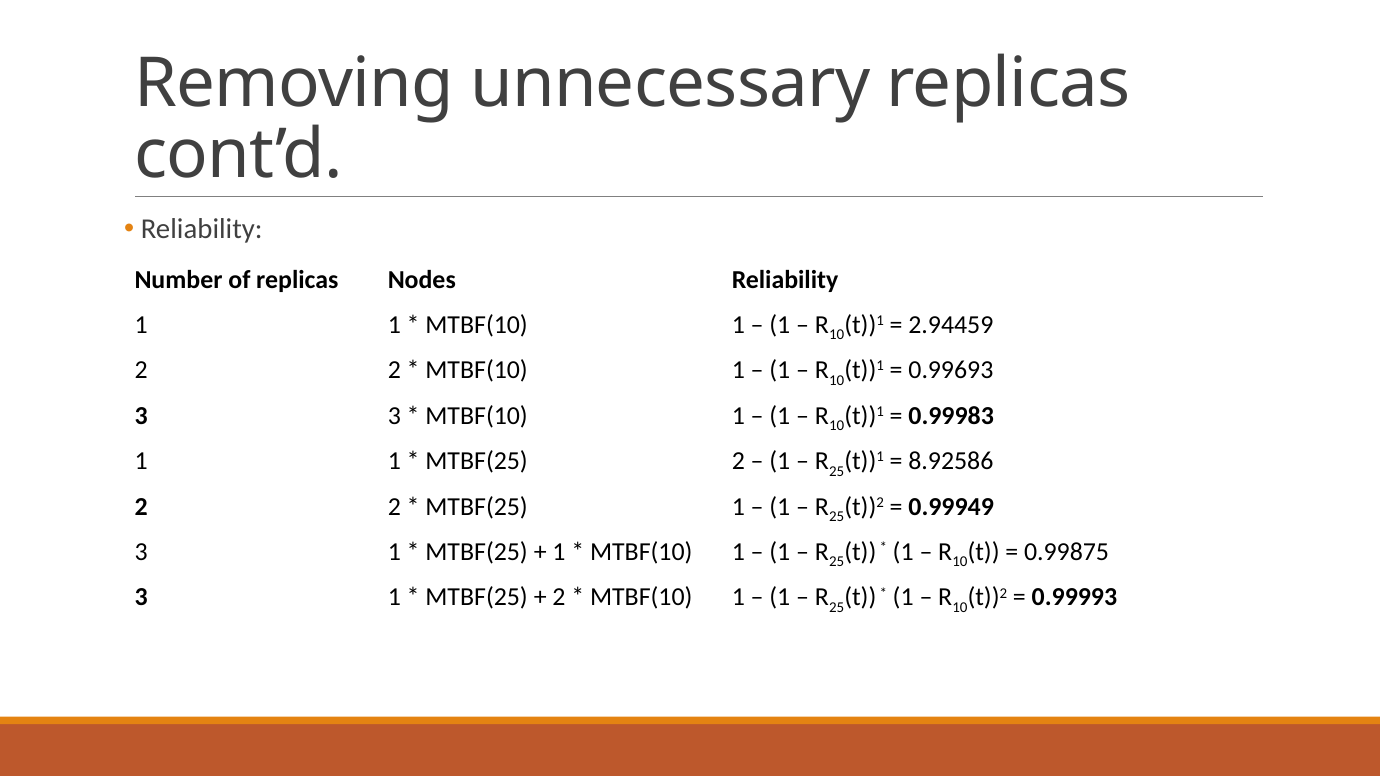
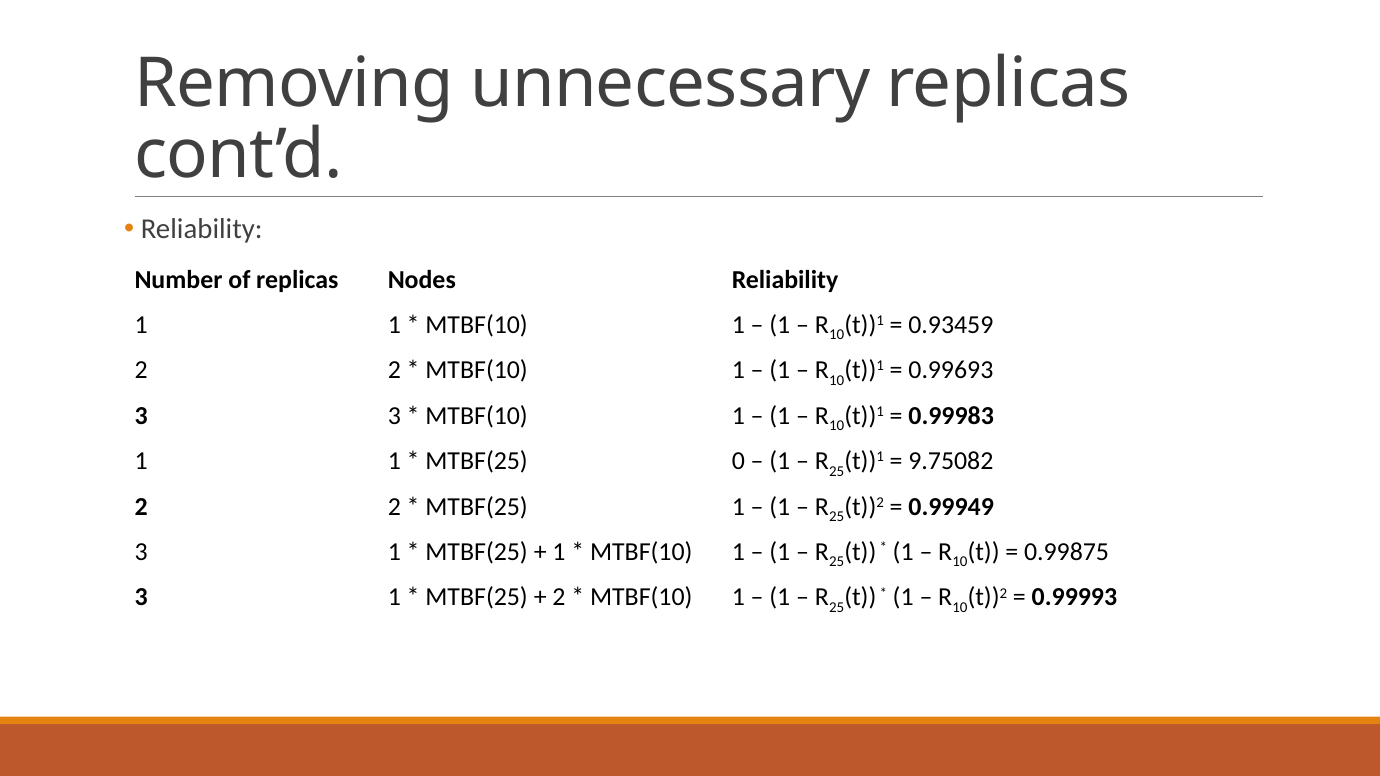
2.94459: 2.94459 -> 0.93459
MTBF(25 2: 2 -> 0
8.92586: 8.92586 -> 9.75082
